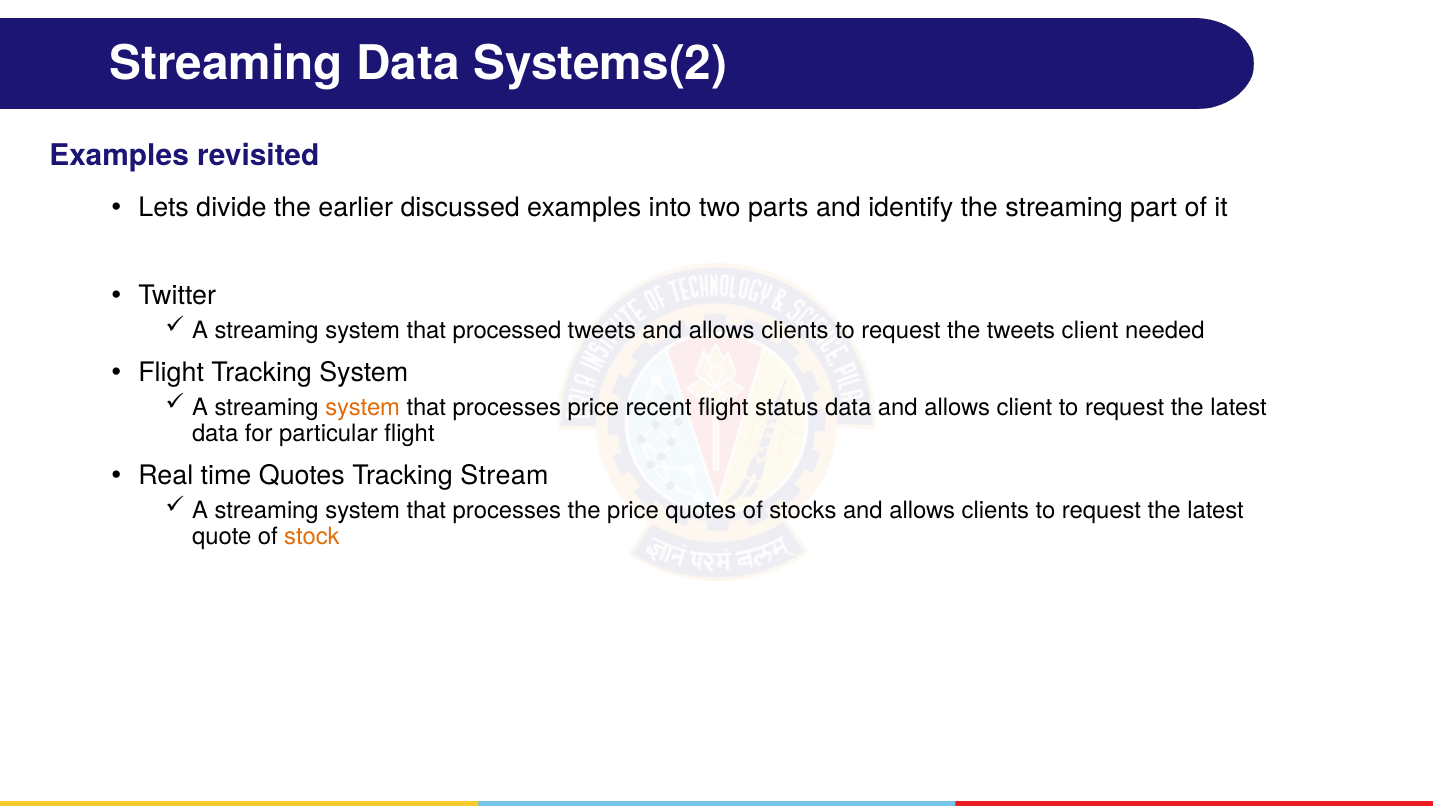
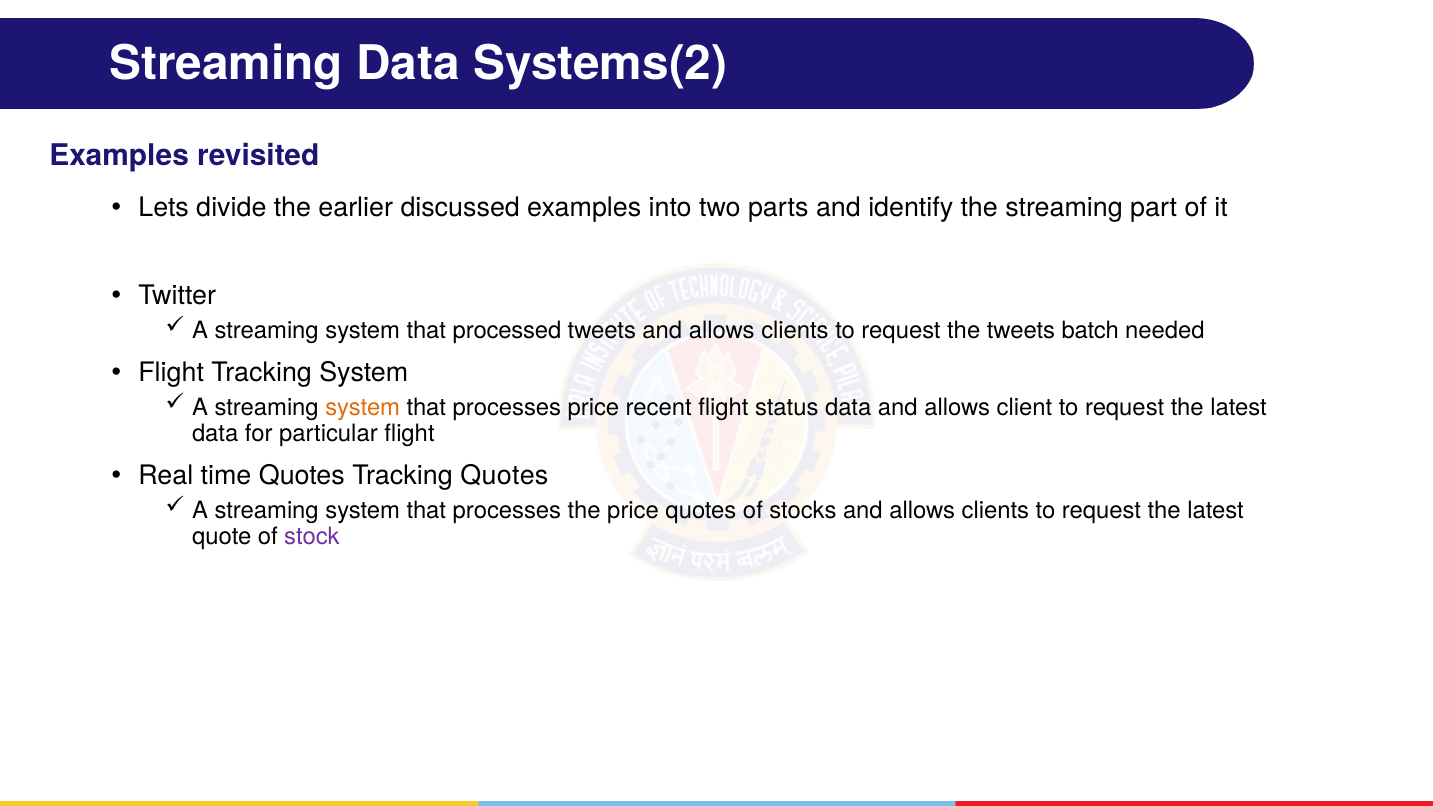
tweets client: client -> batch
Tracking Stream: Stream -> Quotes
stock colour: orange -> purple
